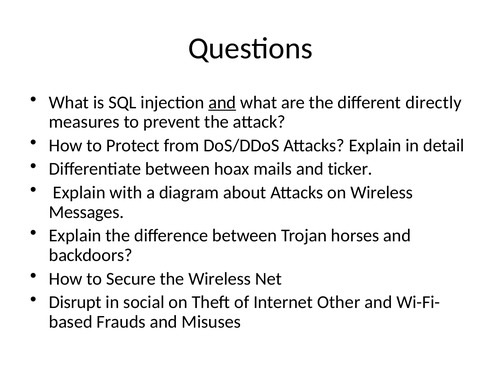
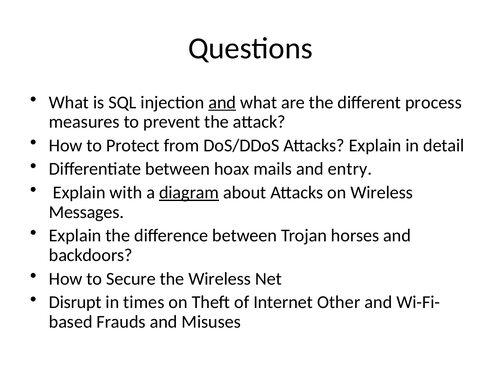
directly: directly -> process
ticker: ticker -> entry
diagram underline: none -> present
social: social -> times
